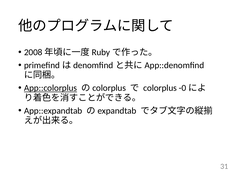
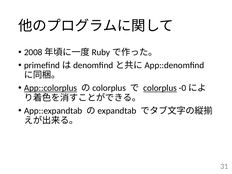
colorplus underline: none -> present
